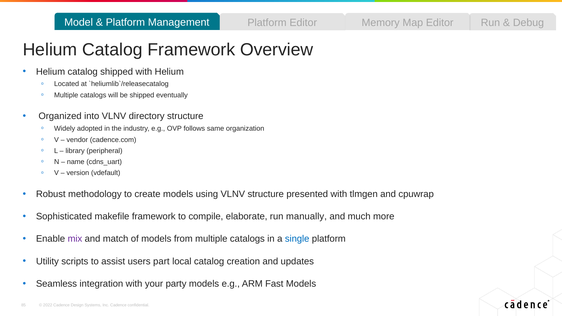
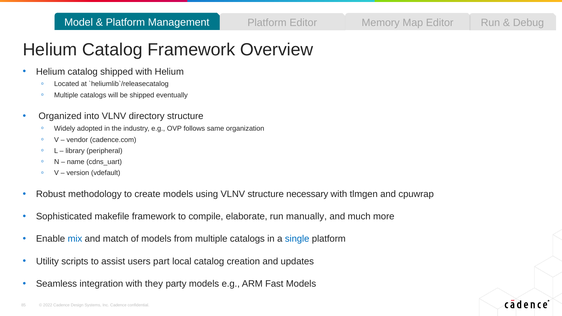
presented: presented -> necessary
mix colour: purple -> blue
your: your -> they
